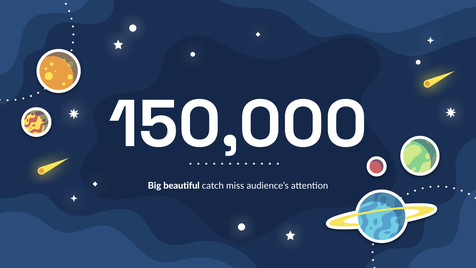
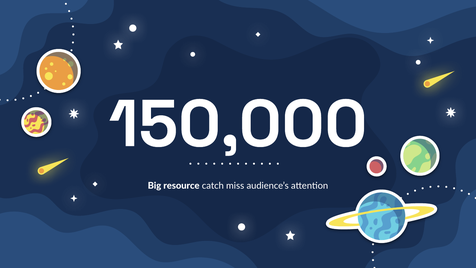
beautiful: beautiful -> resource
